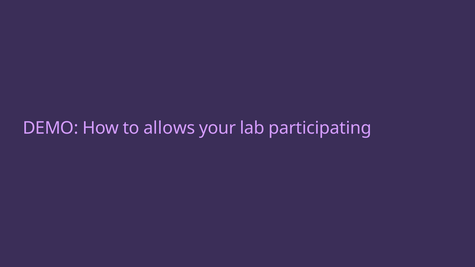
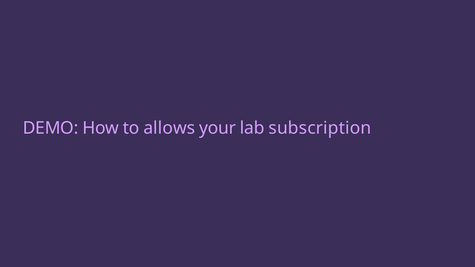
participating: participating -> subscription
